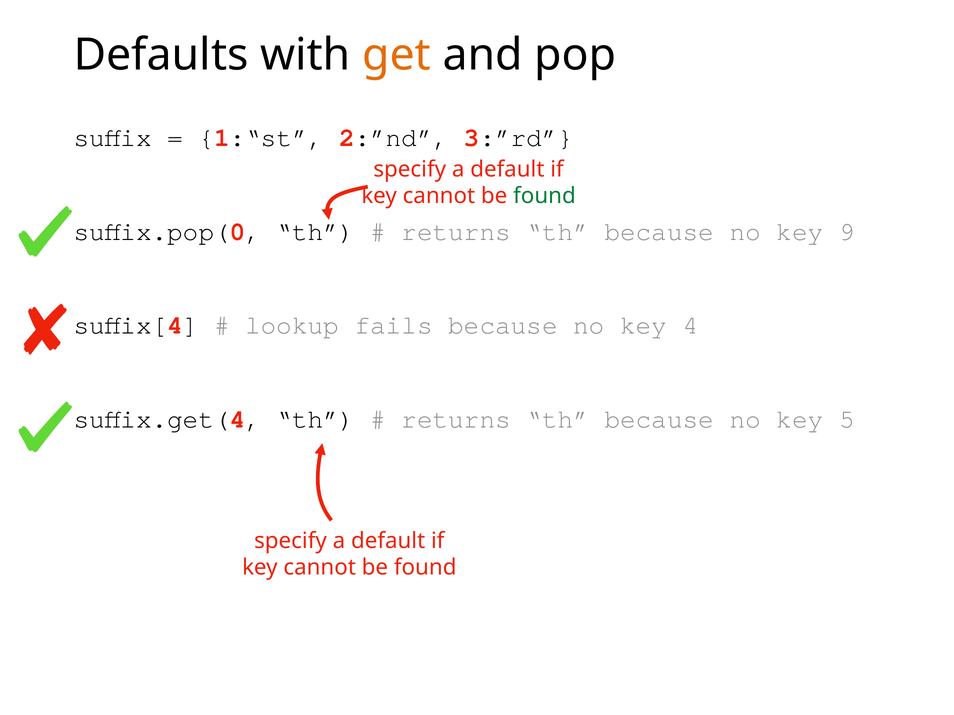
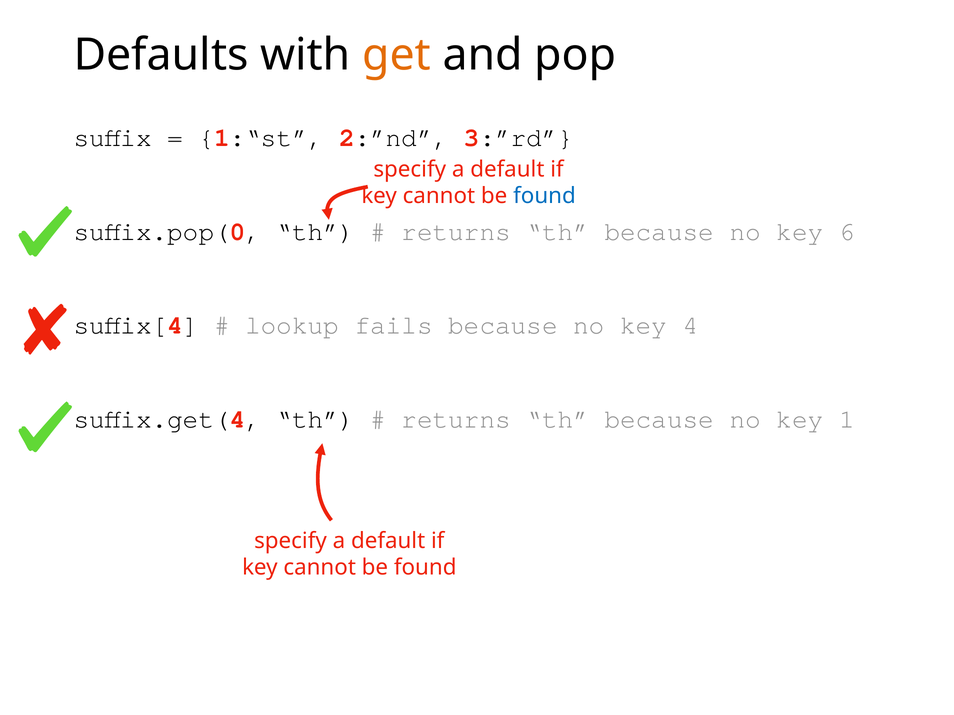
found at (544, 196) colour: green -> blue
9: 9 -> 6
5: 5 -> 1
